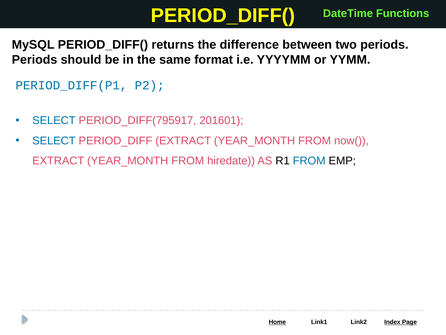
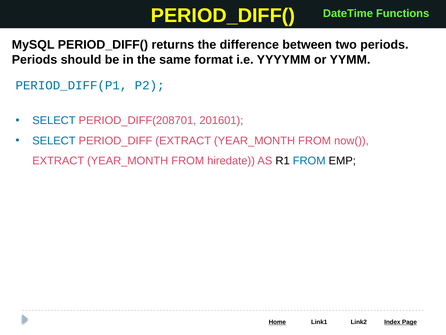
PERIOD_DIFF(795917: PERIOD_DIFF(795917 -> PERIOD_DIFF(208701
